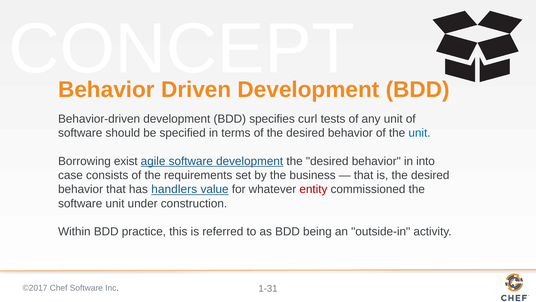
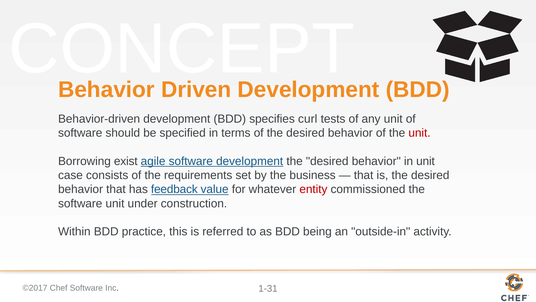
unit at (420, 133) colour: blue -> red
in into: into -> unit
handlers: handlers -> feedback
